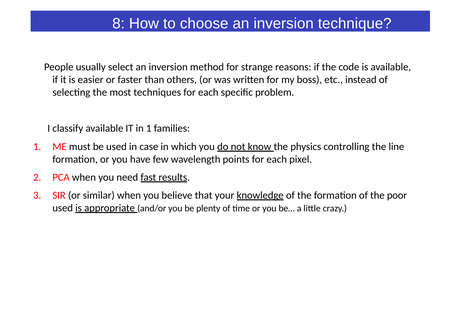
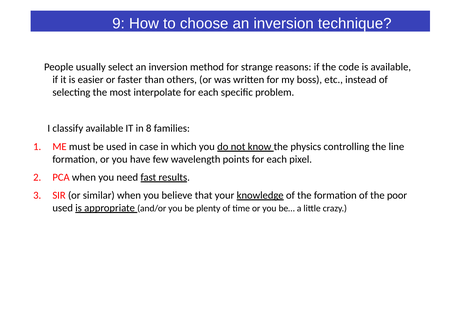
8: 8 -> 9
techniques: techniques -> interpolate
in 1: 1 -> 8
